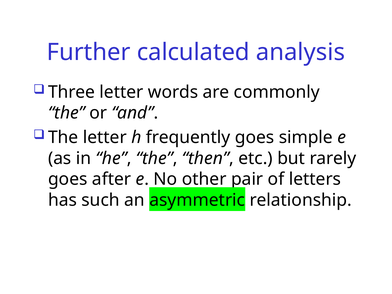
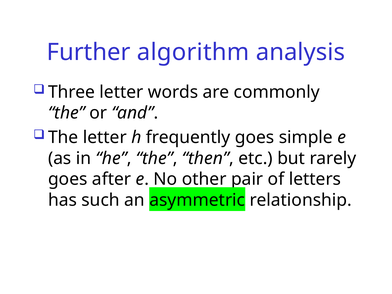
calculated: calculated -> algorithm
